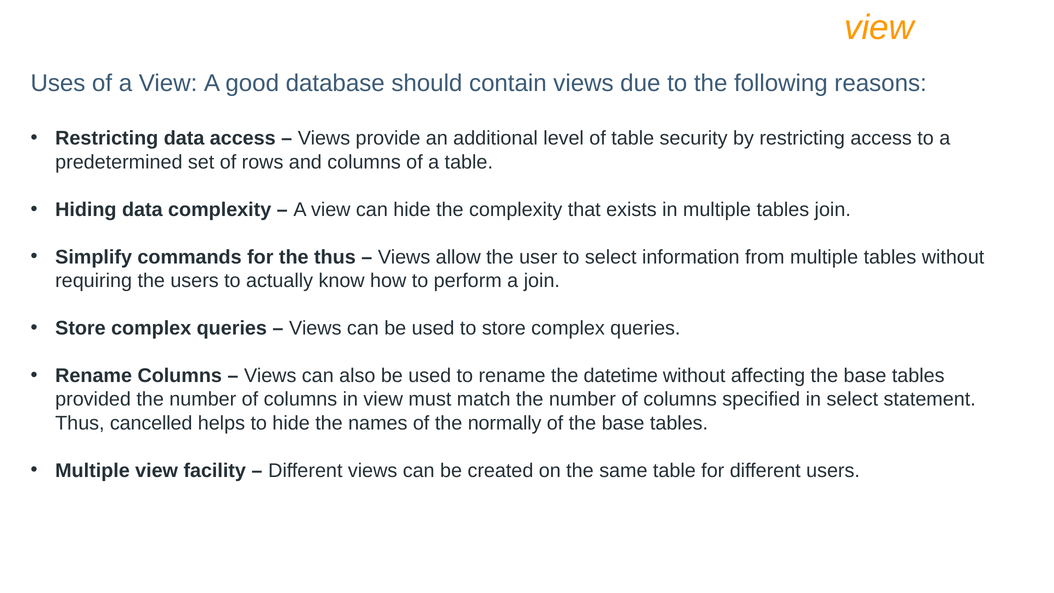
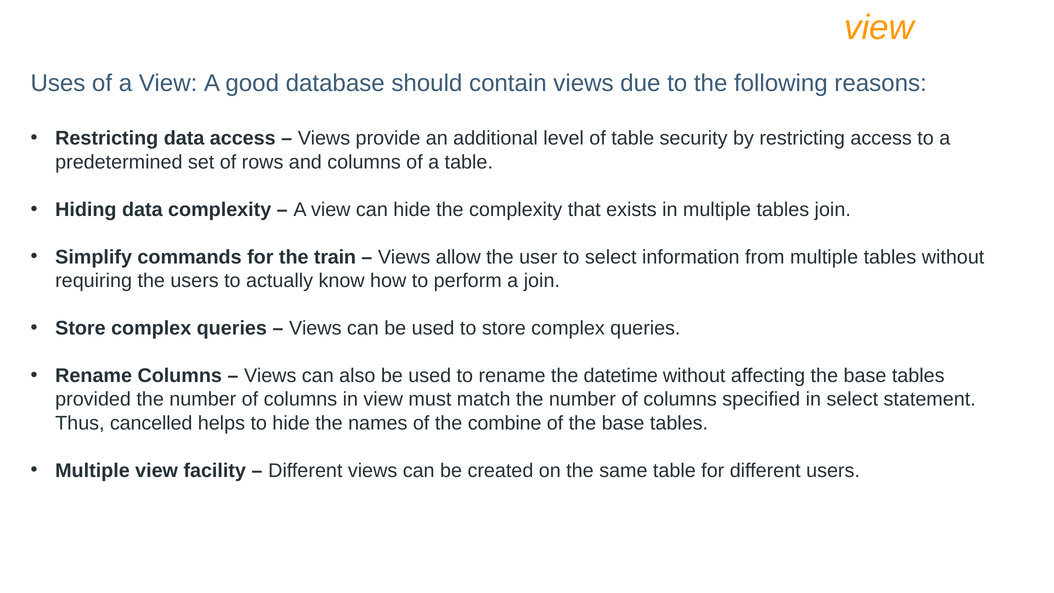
the thus: thus -> train
normally: normally -> combine
